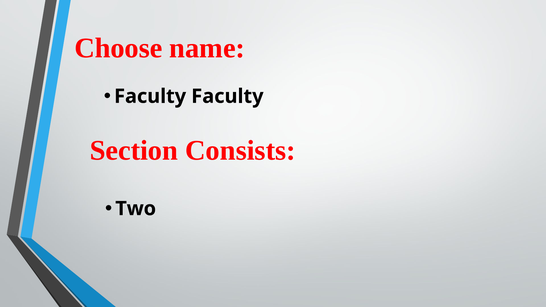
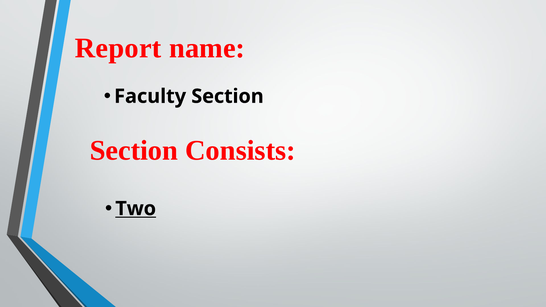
Choose: Choose -> Report
Faculty Faculty: Faculty -> Section
Two underline: none -> present
